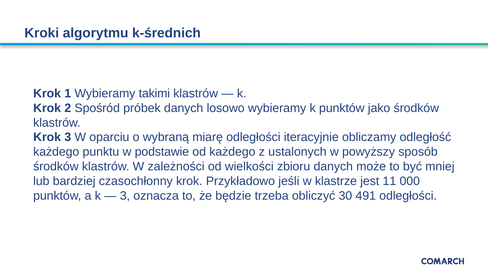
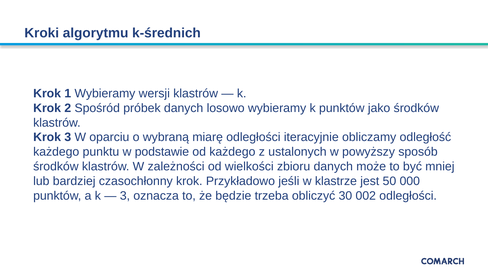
takimi: takimi -> wersji
11: 11 -> 50
491: 491 -> 002
